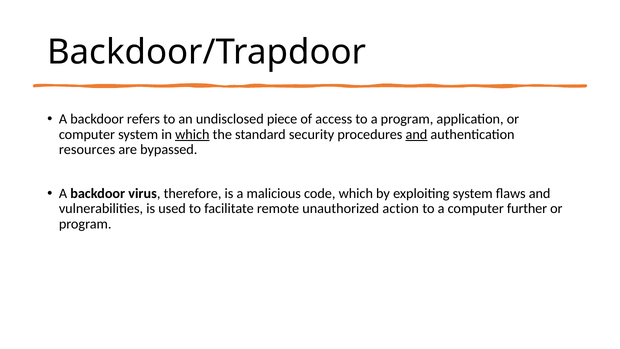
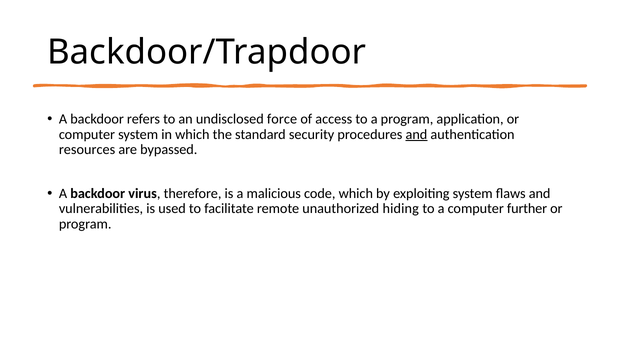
piece: piece -> force
which at (192, 134) underline: present -> none
action: action -> hiding
